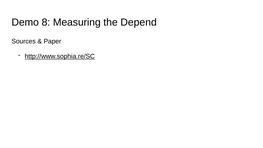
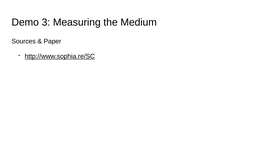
8: 8 -> 3
Depend: Depend -> Medium
